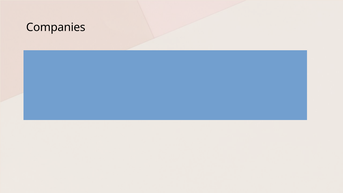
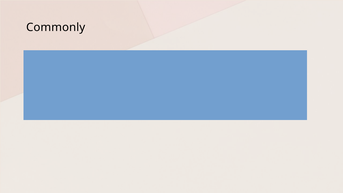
Companies: Companies -> Commonly
